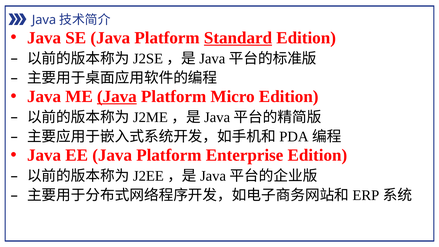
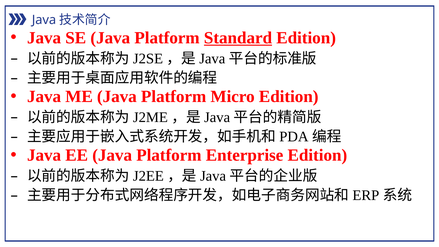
Java at (117, 97) underline: present -> none
